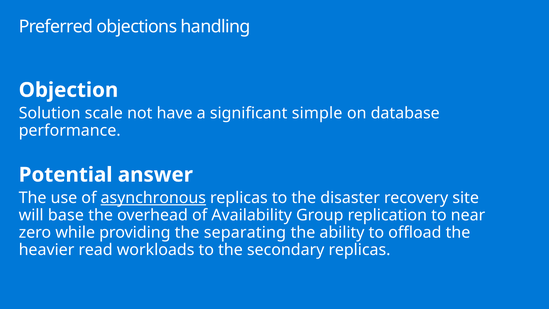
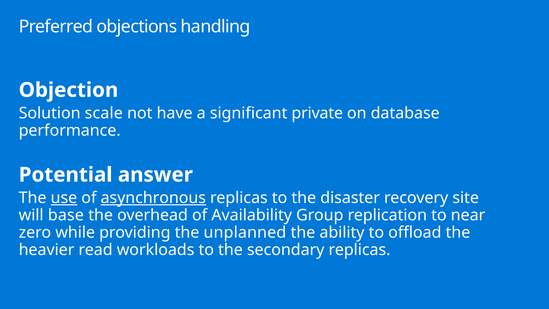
simple: simple -> private
use underline: none -> present
separating: separating -> unplanned
